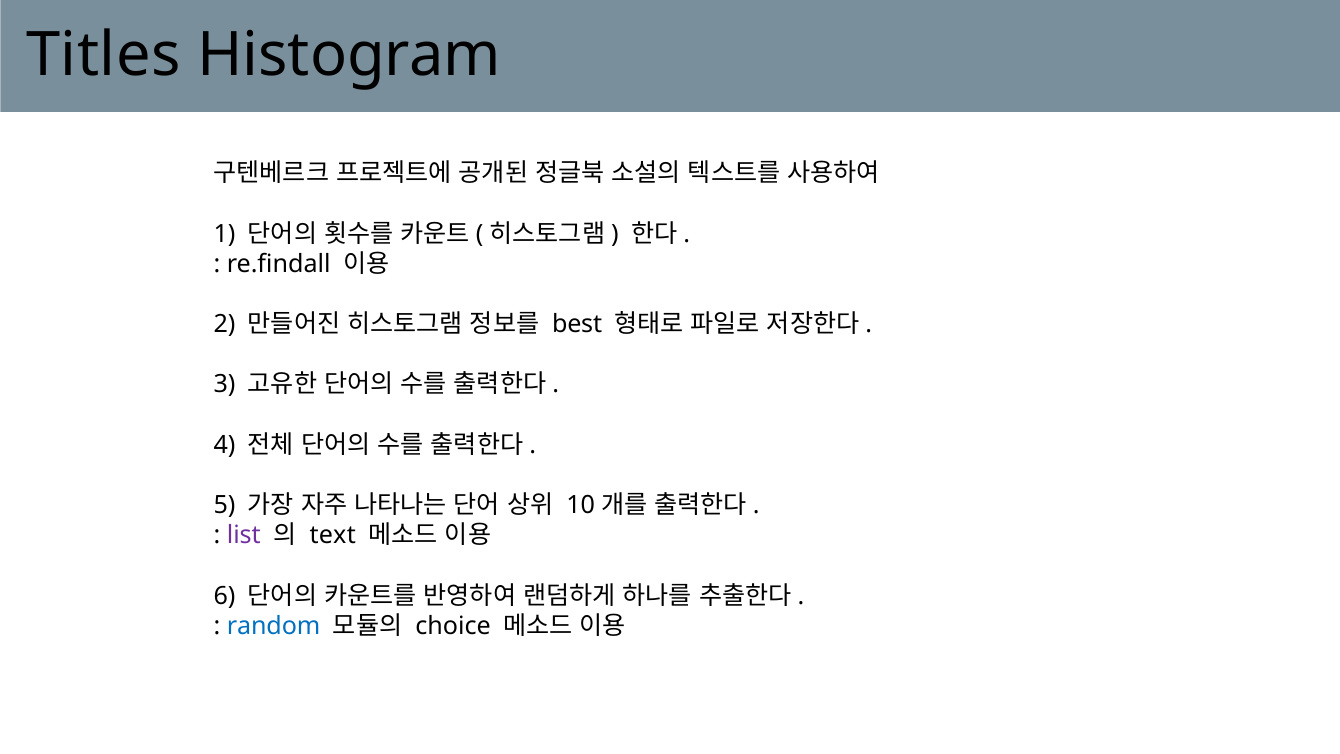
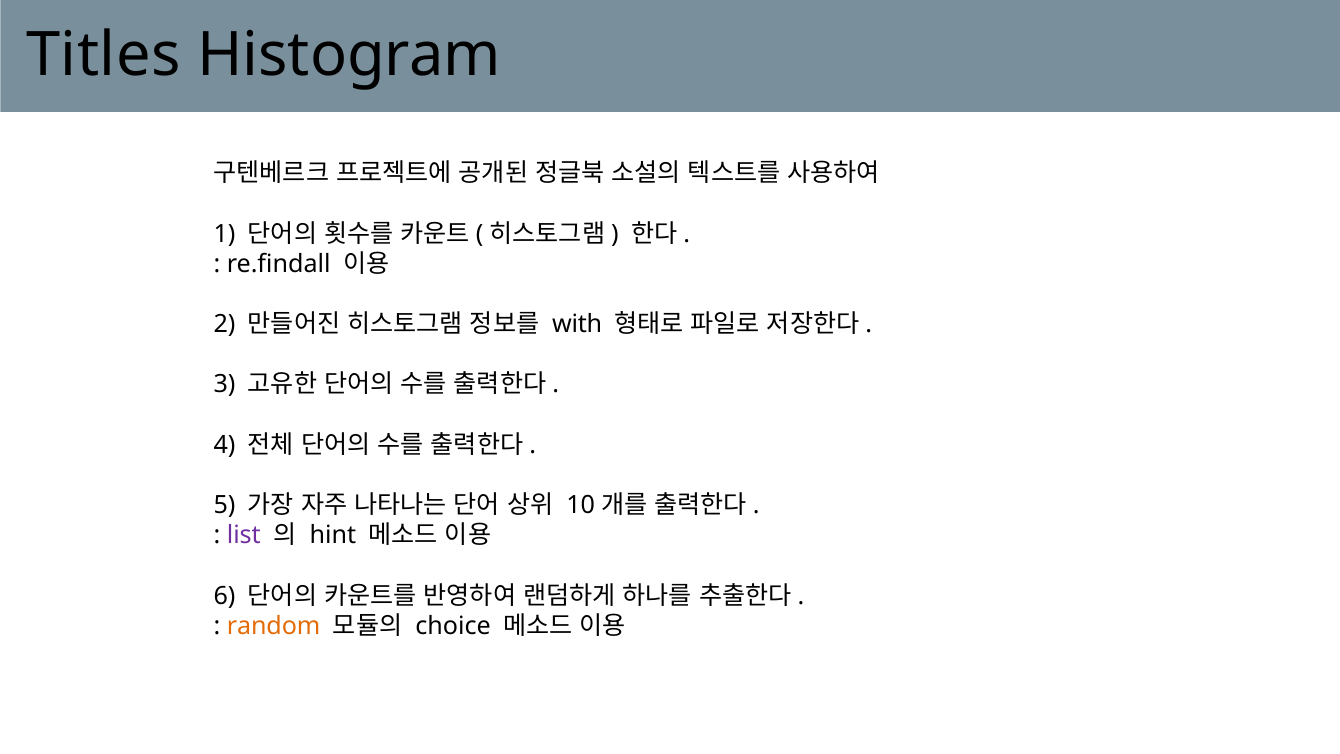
best: best -> with
text: text -> hint
random colour: blue -> orange
